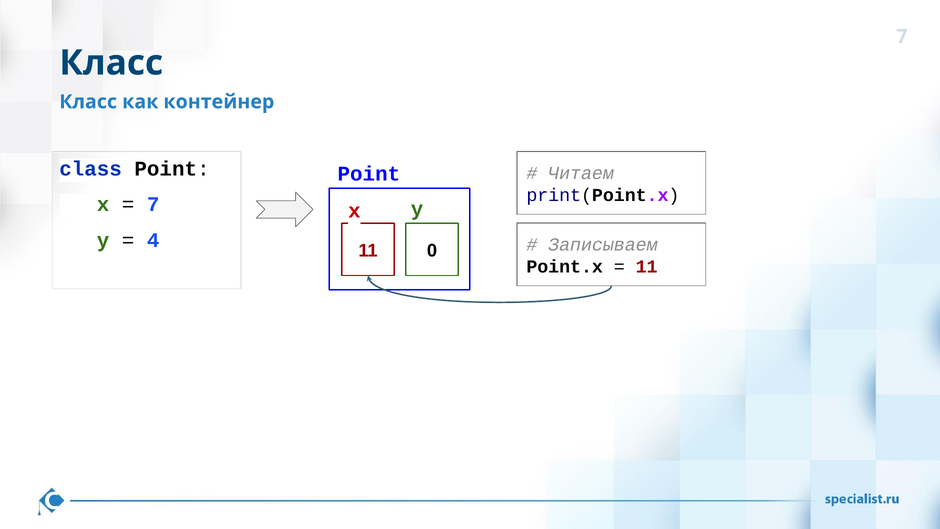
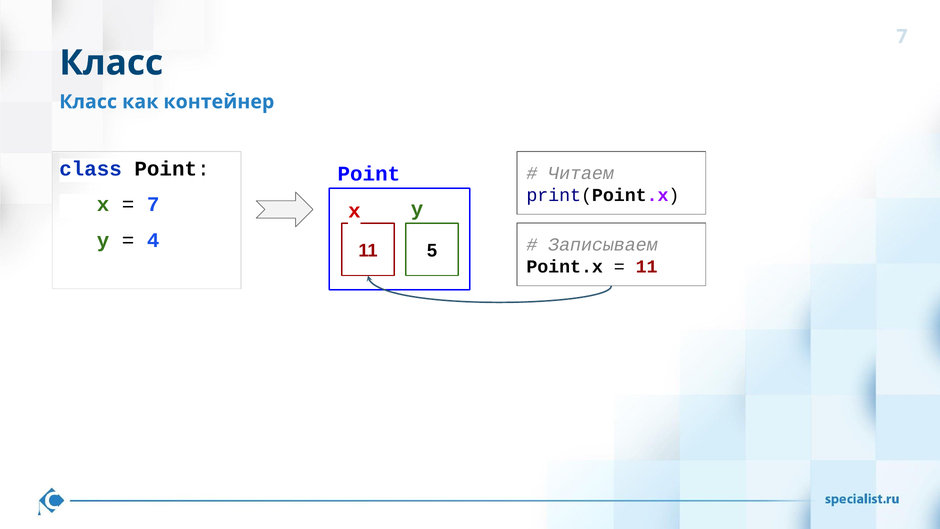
0: 0 -> 5
